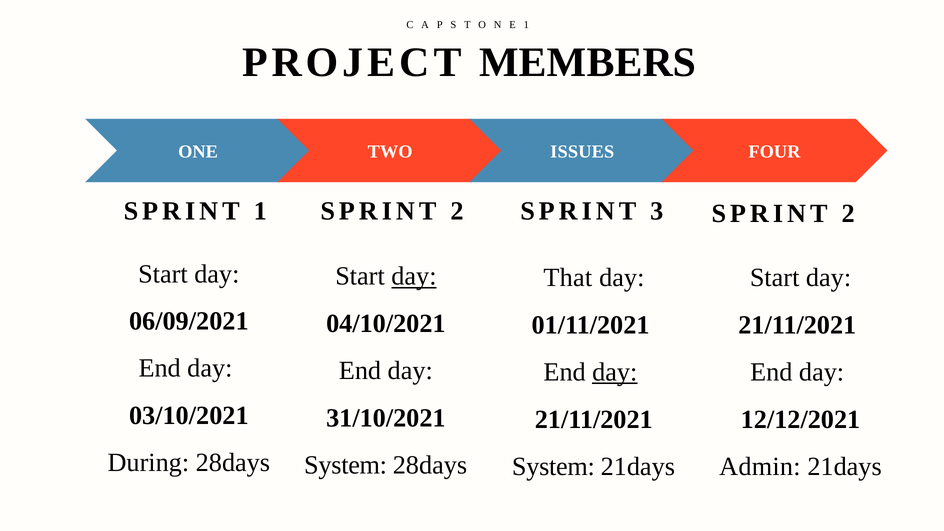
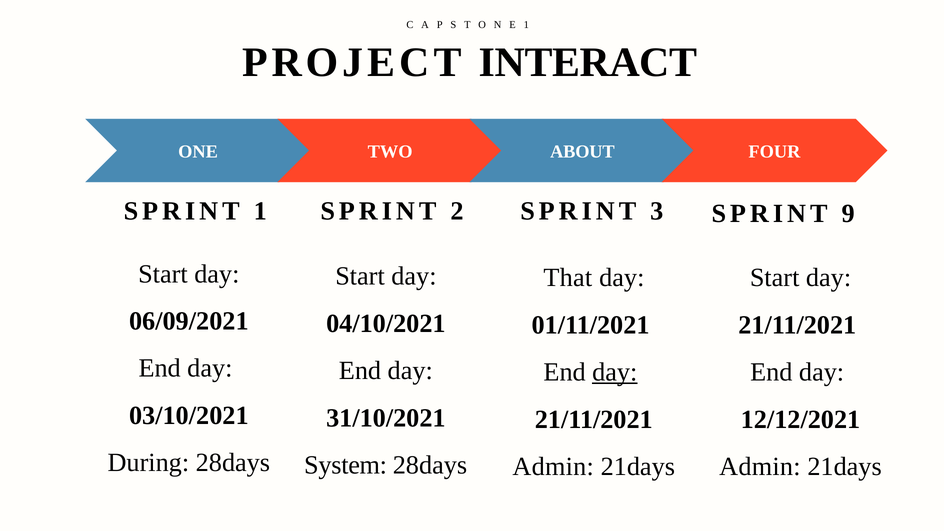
MEMBERS: MEMBERS -> INTERACT
ISSUES: ISSUES -> ABOUT
3 SPRINT 2: 2 -> 9
day at (414, 276) underline: present -> none
System at (553, 467): System -> Admin
